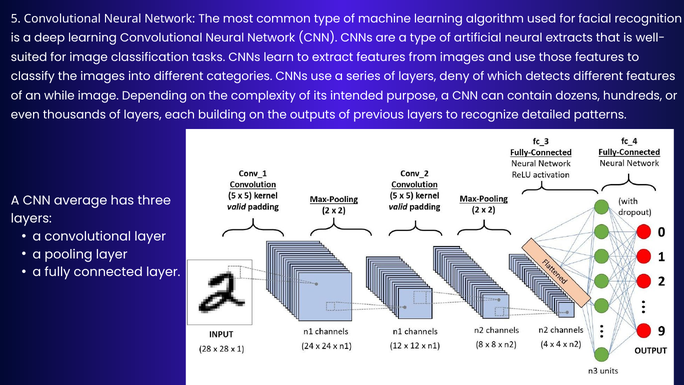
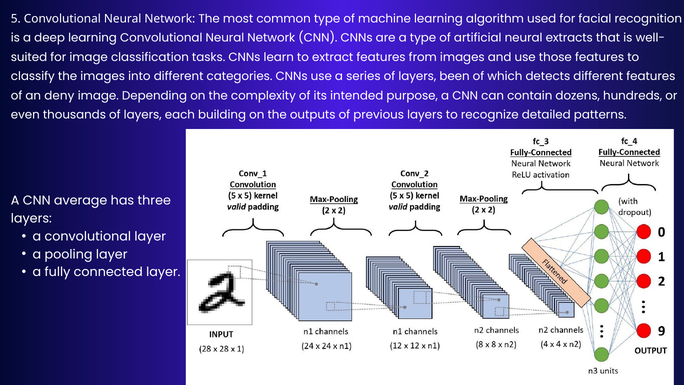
deny: deny -> been
while: while -> deny
